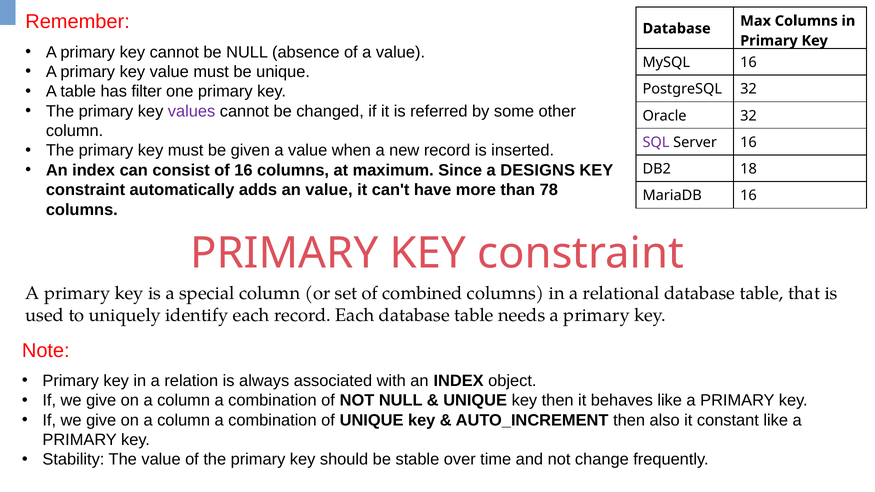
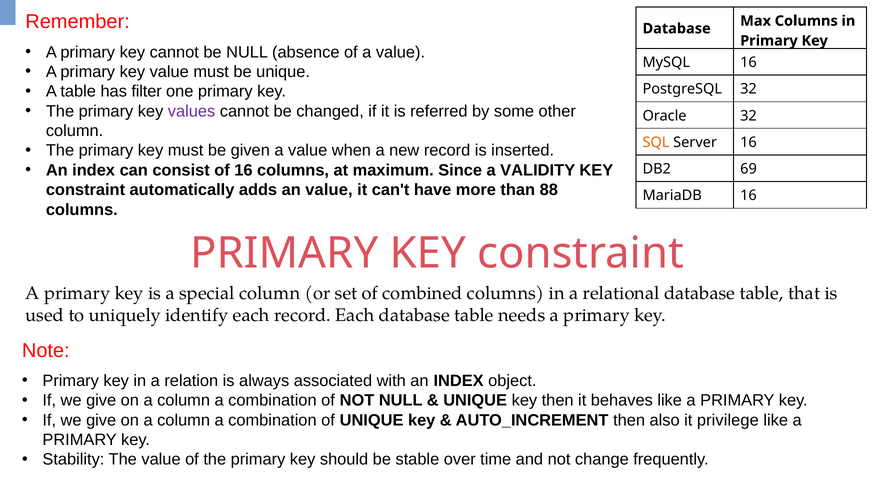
SQL colour: purple -> orange
DESIGNS: DESIGNS -> VALIDITY
18: 18 -> 69
78: 78 -> 88
constant: constant -> privilege
